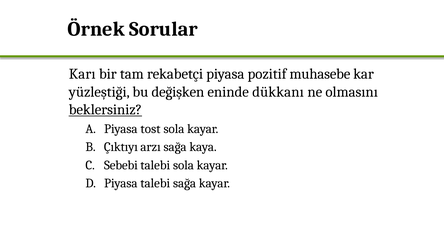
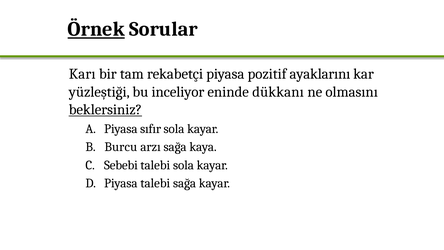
Örnek underline: none -> present
muhasebe: muhasebe -> ayaklarını
değişken: değişken -> inceliyor
tost: tost -> sıfır
Çıktıyı: Çıktıyı -> Burcu
